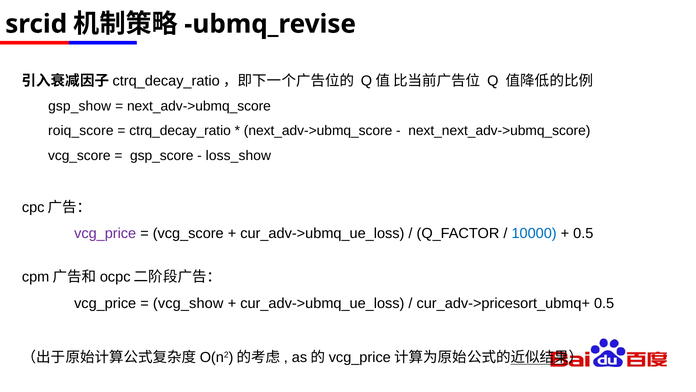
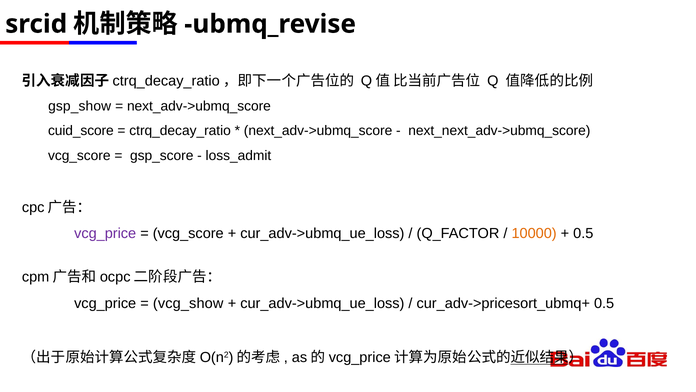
roiq_score: roiq_score -> cuid_score
loss_show: loss_show -> loss_admit
10000 colour: blue -> orange
